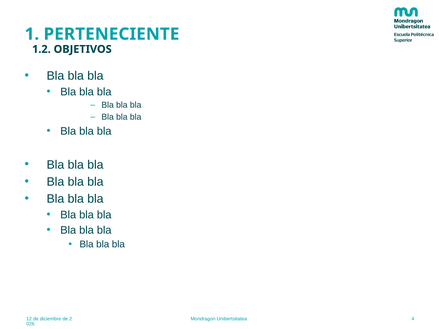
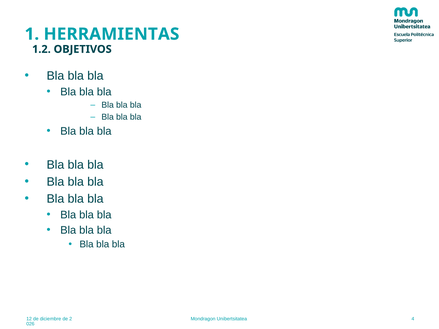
PERTENECIENTE: PERTENECIENTE -> HERRAMIENTAS
